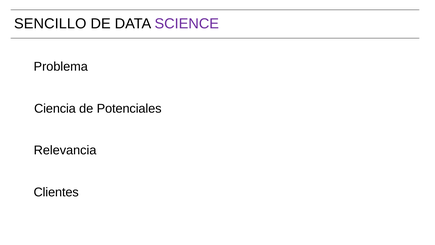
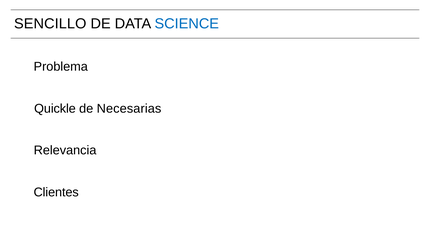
SCIENCE colour: purple -> blue
Ciencia: Ciencia -> Quickle
Potenciales: Potenciales -> Necesarias
